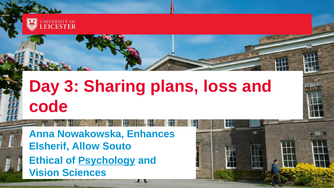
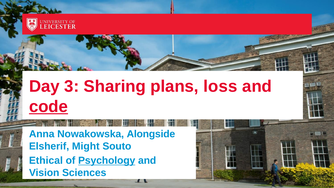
code underline: none -> present
Enhances: Enhances -> Alongside
Allow: Allow -> Might
